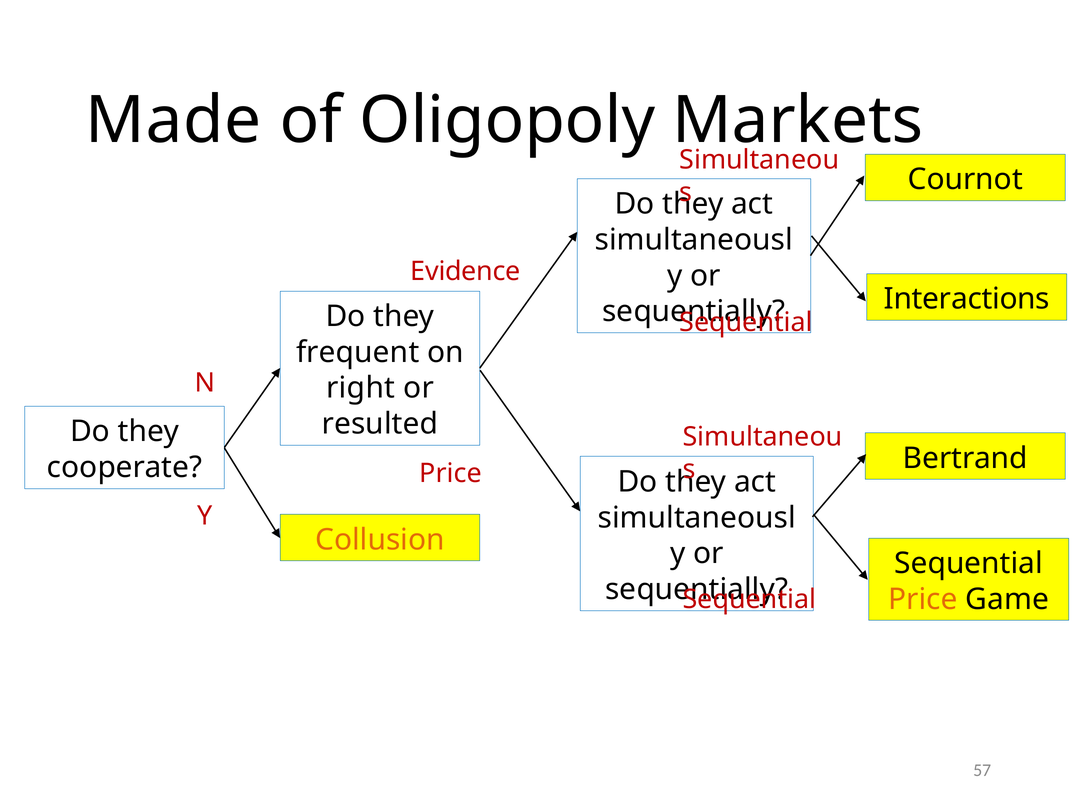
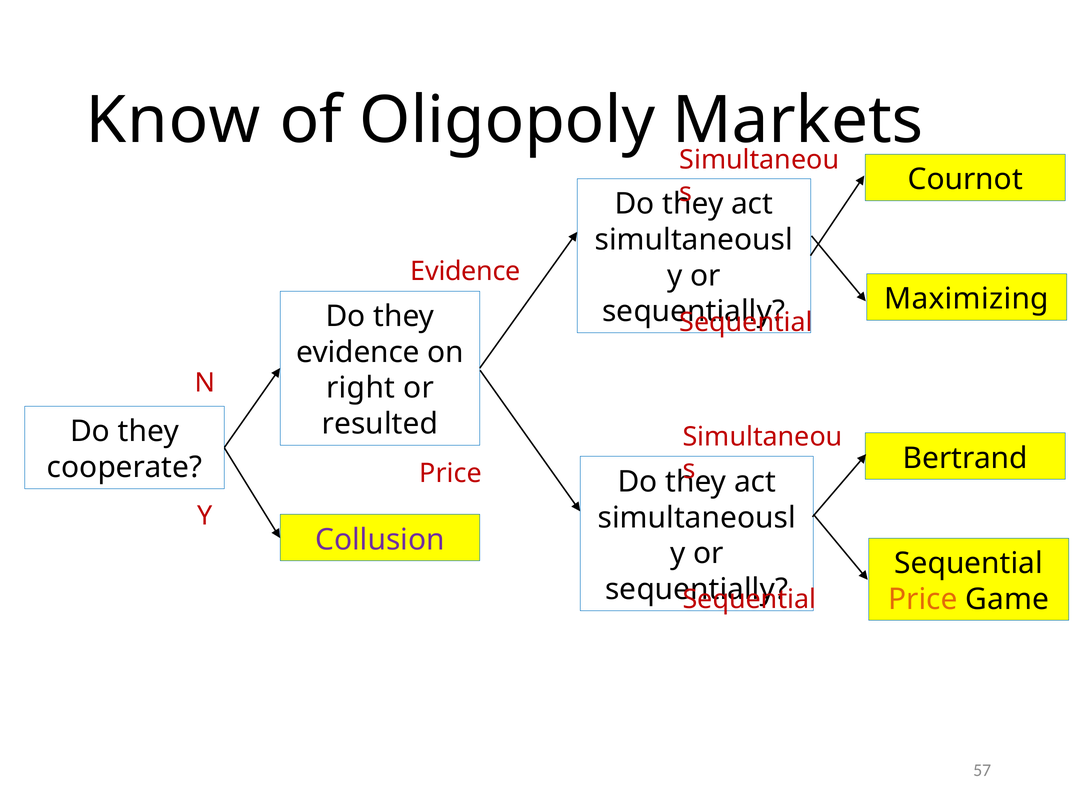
Made: Made -> Know
Interactions: Interactions -> Maximizing
frequent at (358, 352): frequent -> evidence
Collusion colour: orange -> purple
